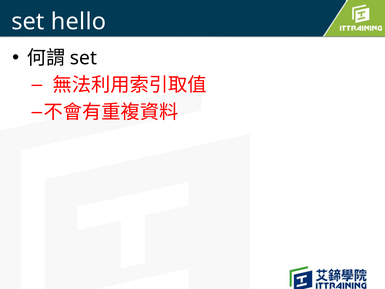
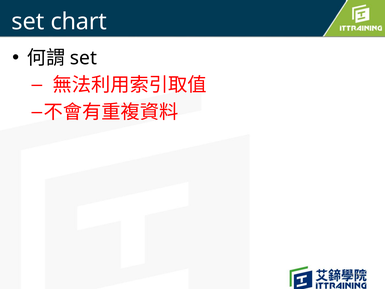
hello: hello -> chart
